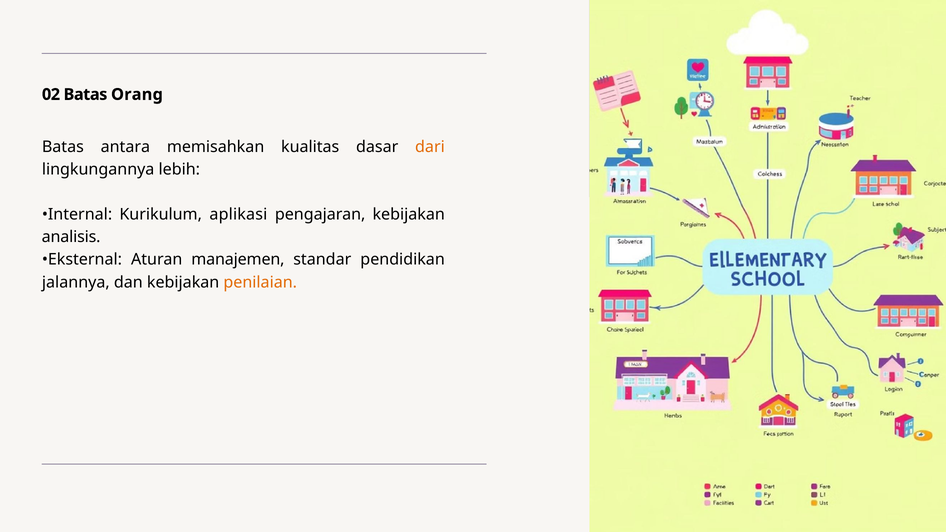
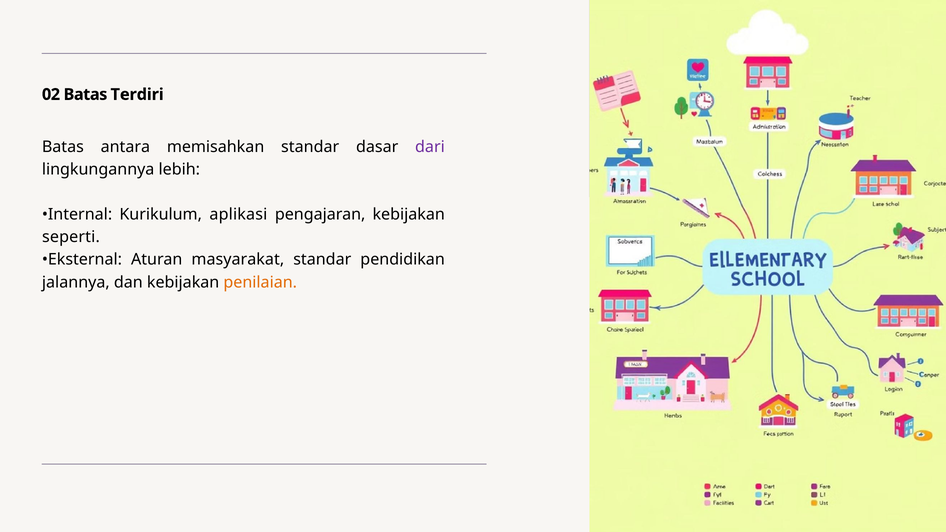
Orang: Orang -> Terdiri
memisahkan kualitas: kualitas -> standar
dari colour: orange -> purple
analisis: analisis -> seperti
manajemen: manajemen -> masyarakat
